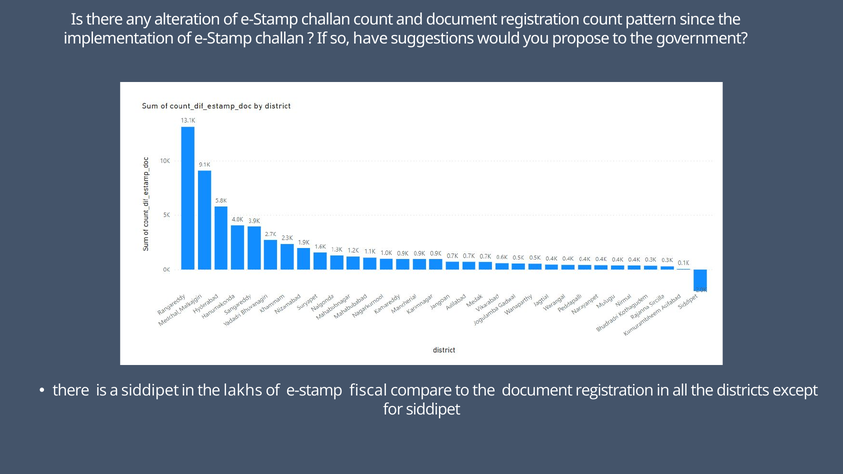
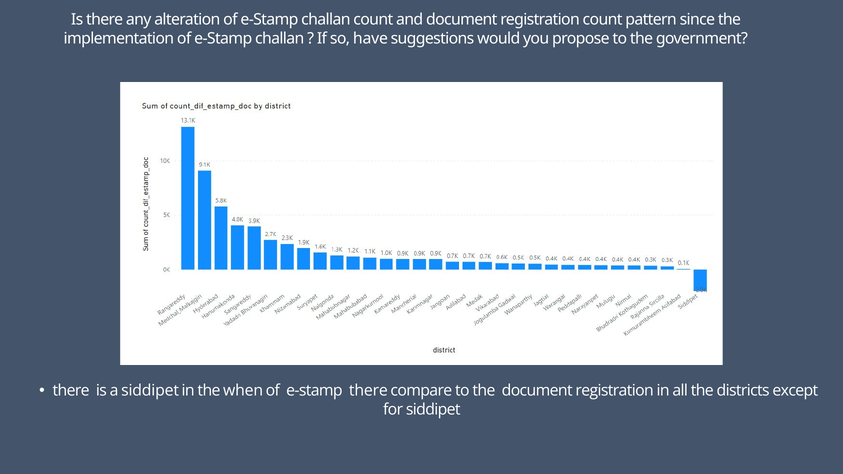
lakhs: lakhs -> when
e-stamp fiscal: fiscal -> there
